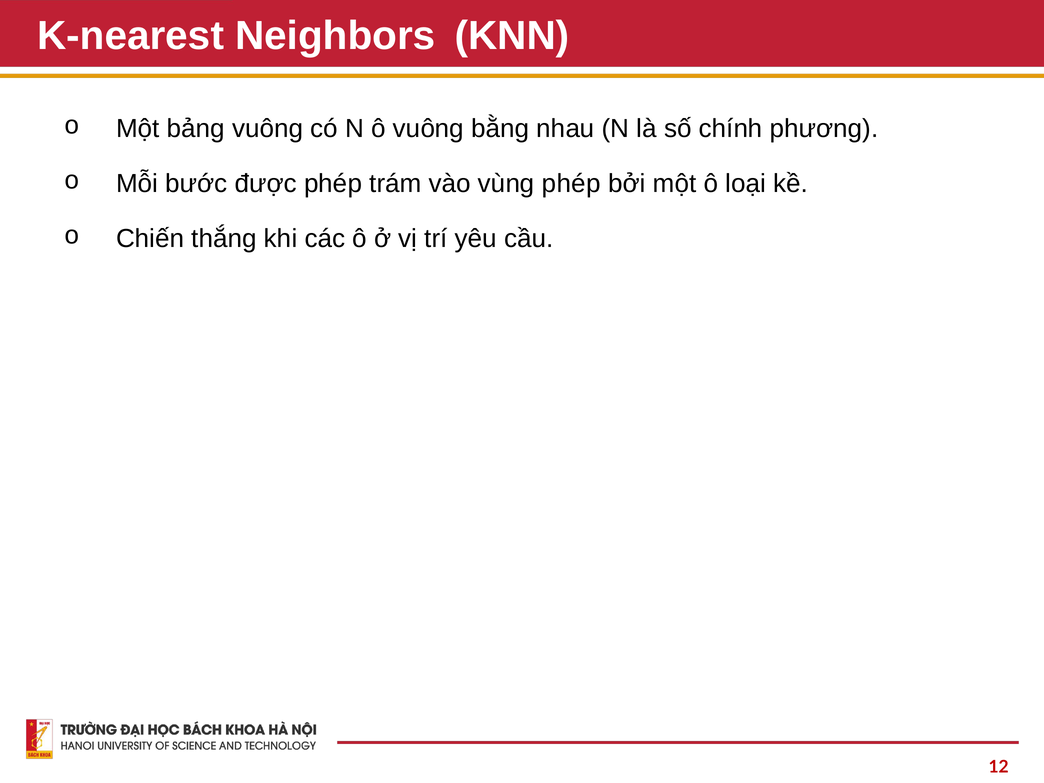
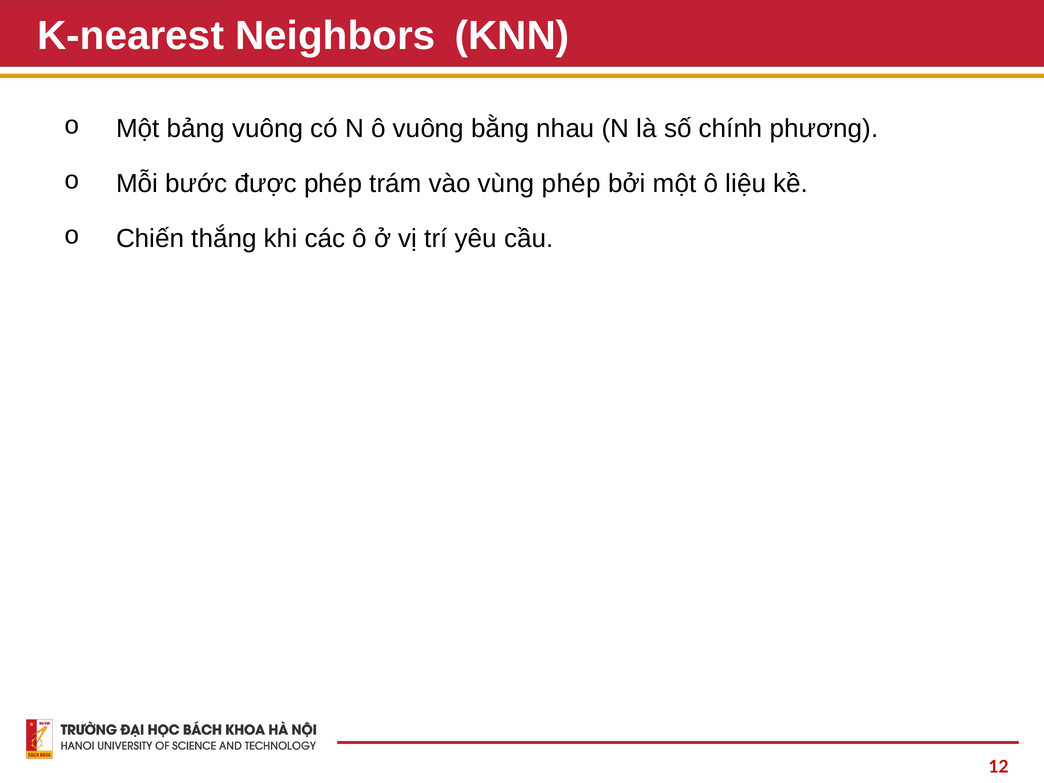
loại: loại -> liệu
